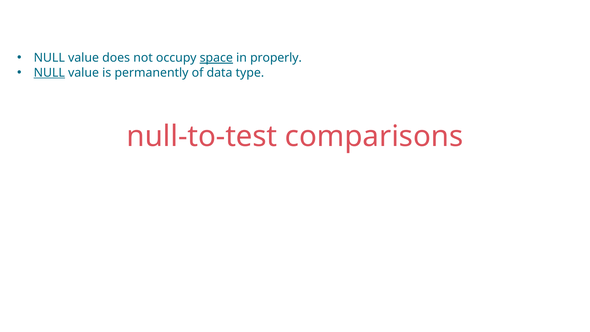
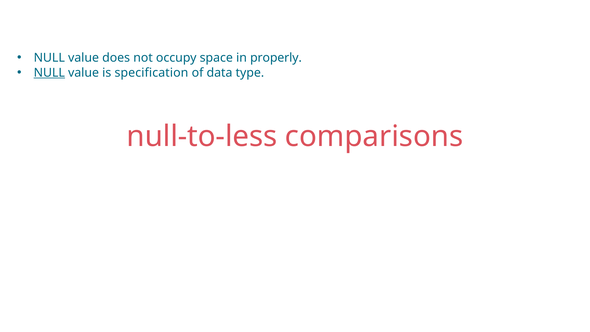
space underline: present -> none
permanently: permanently -> specification
null-to-test: null-to-test -> null-to-less
